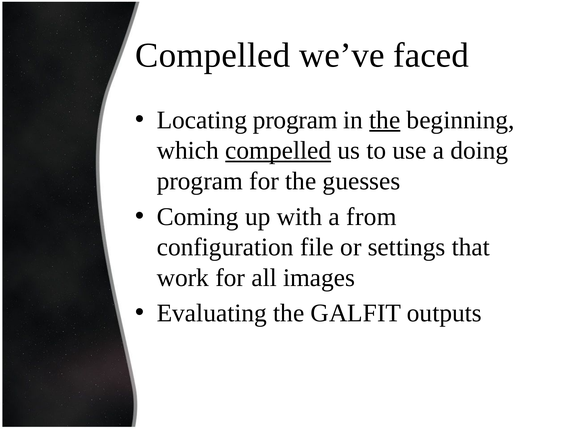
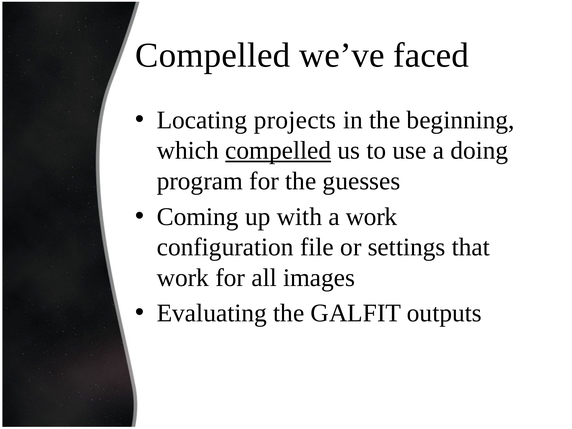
Locating program: program -> projects
the at (385, 120) underline: present -> none
a from: from -> work
